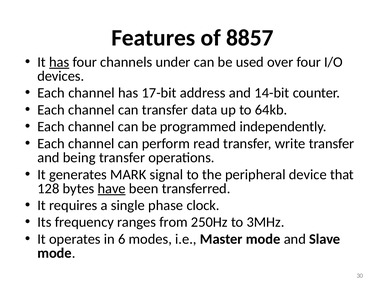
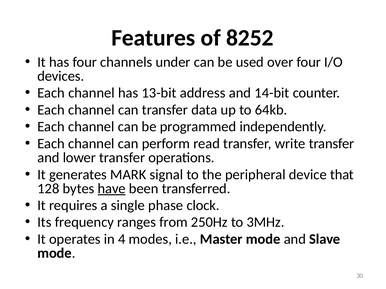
8857: 8857 -> 8252
has at (59, 62) underline: present -> none
17-bit: 17-bit -> 13-bit
being: being -> lower
6: 6 -> 4
